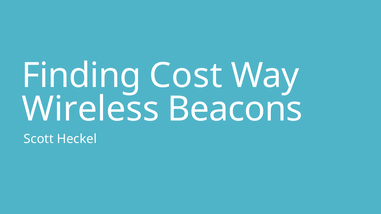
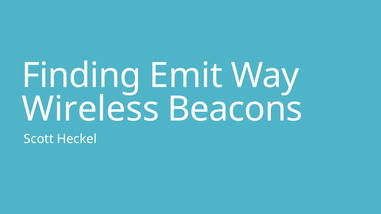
Cost: Cost -> Emit
